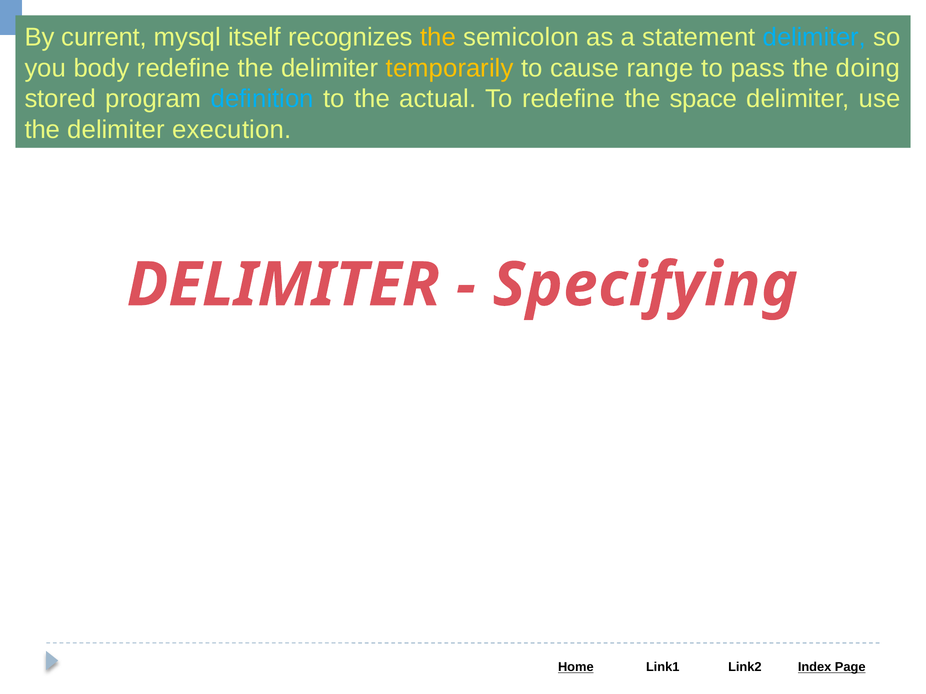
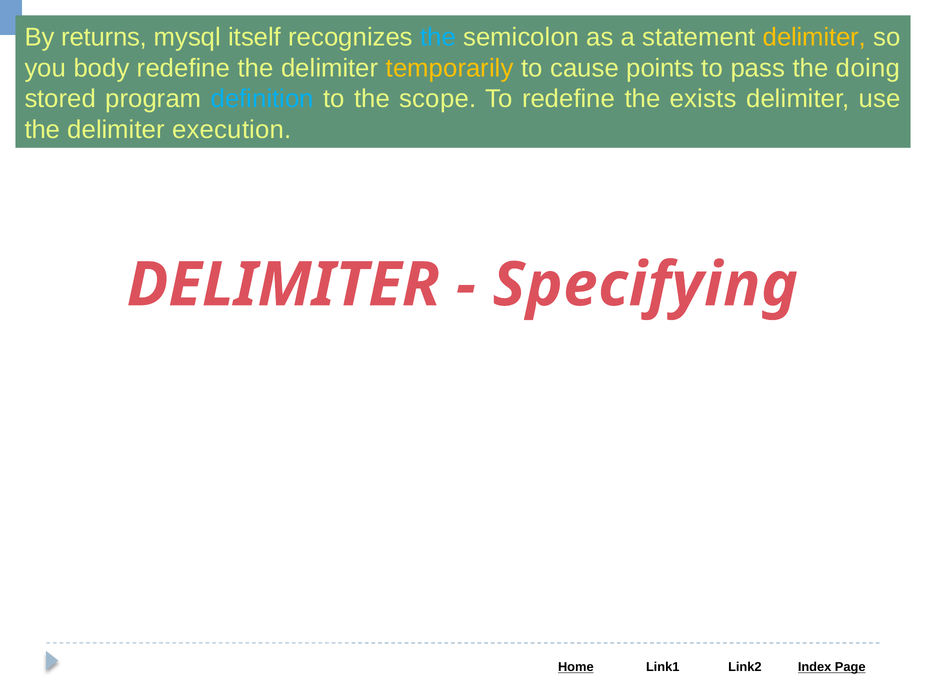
current: current -> returns
the at (438, 37) colour: yellow -> light blue
delimiter at (814, 37) colour: light blue -> yellow
range: range -> points
actual: actual -> scope
space: space -> exists
